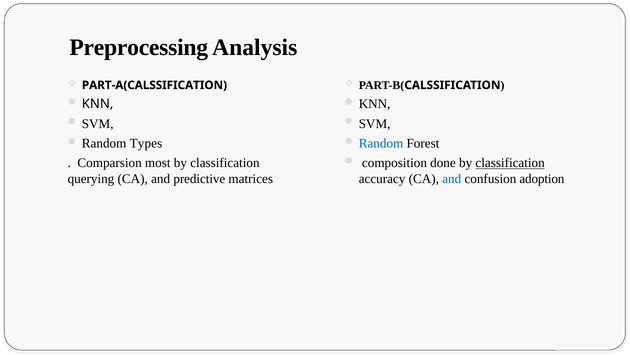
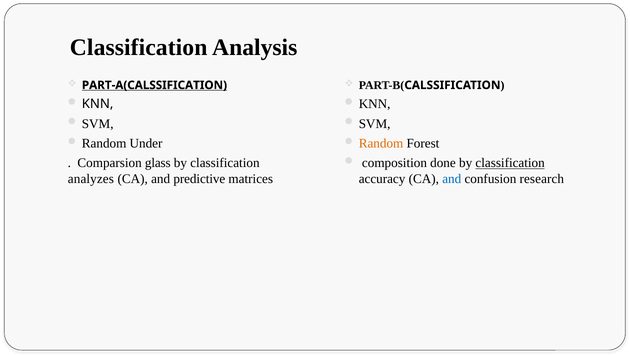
Preprocessing at (139, 47): Preprocessing -> Classification
PART-A(CALSSIFICATION underline: none -> present
Types: Types -> Under
Random at (381, 143) colour: blue -> orange
most: most -> glass
querying: querying -> analyzes
adoption: adoption -> research
